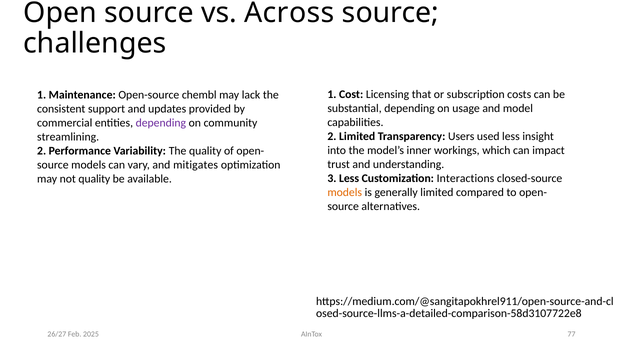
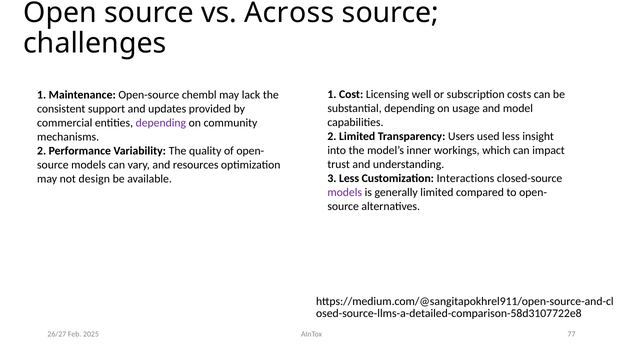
that: that -> well
streamlining: streamlining -> mechanisms
mitigates: mitigates -> resources
not quality: quality -> design
models at (345, 193) colour: orange -> purple
